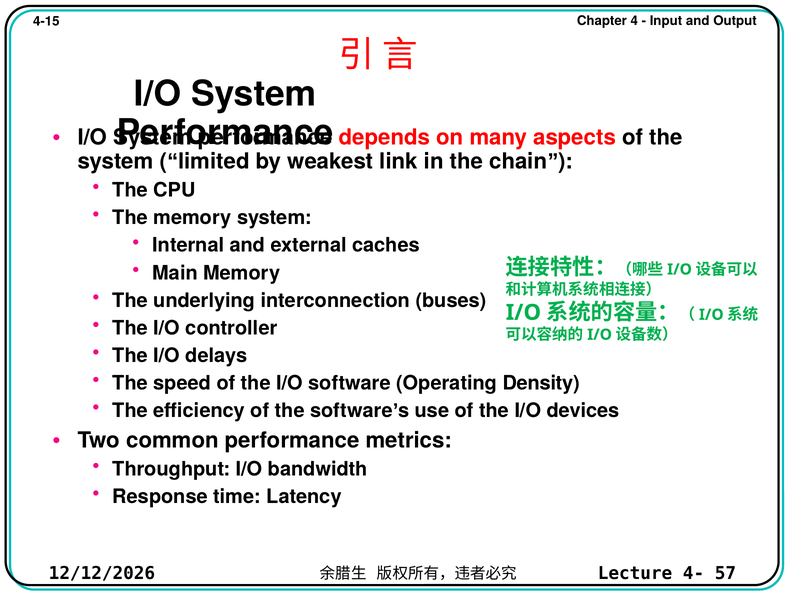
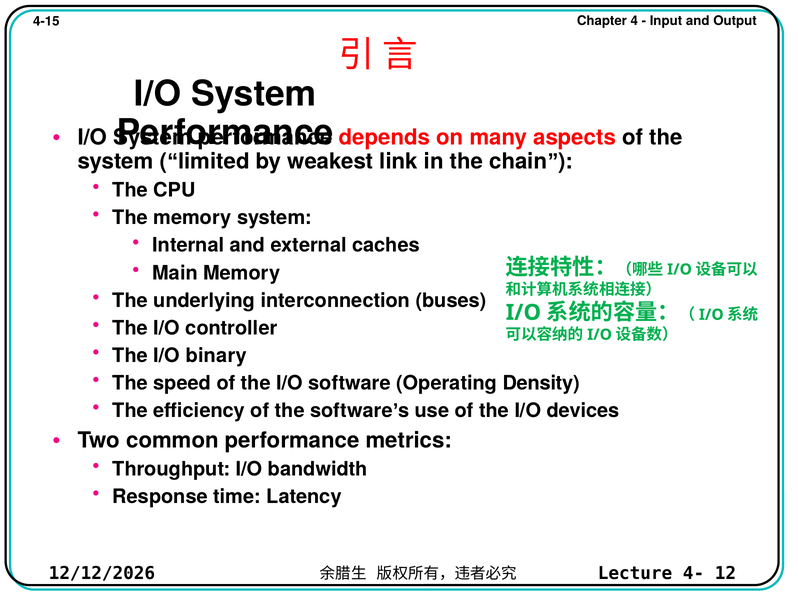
delays: delays -> binary
57: 57 -> 12
